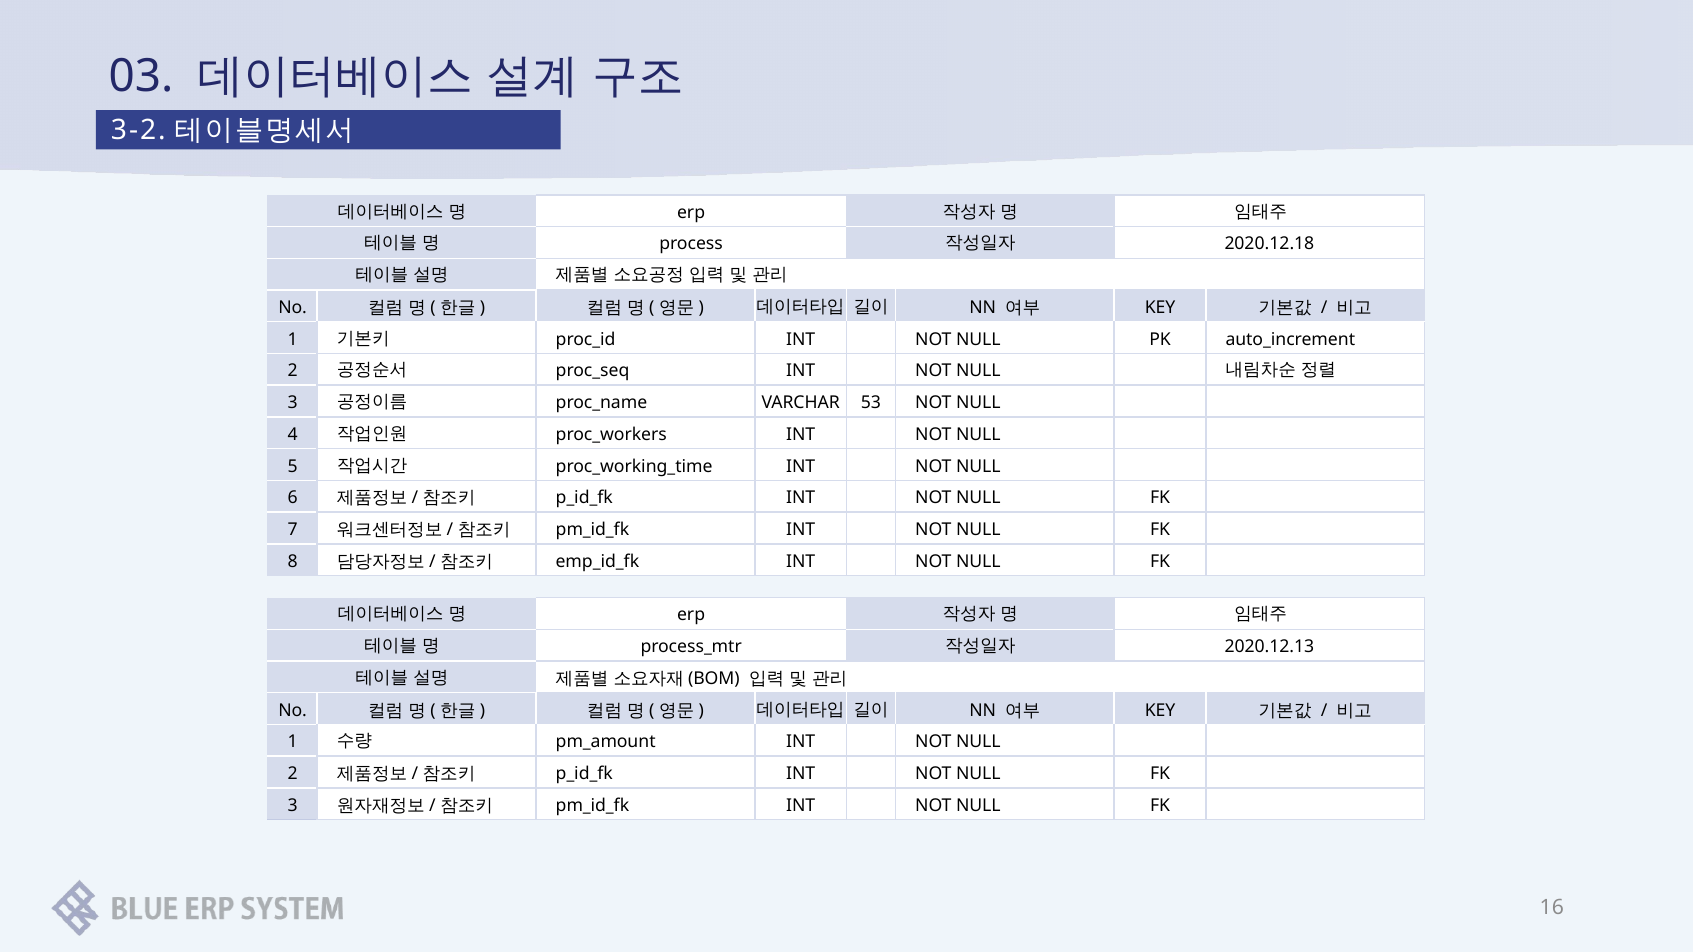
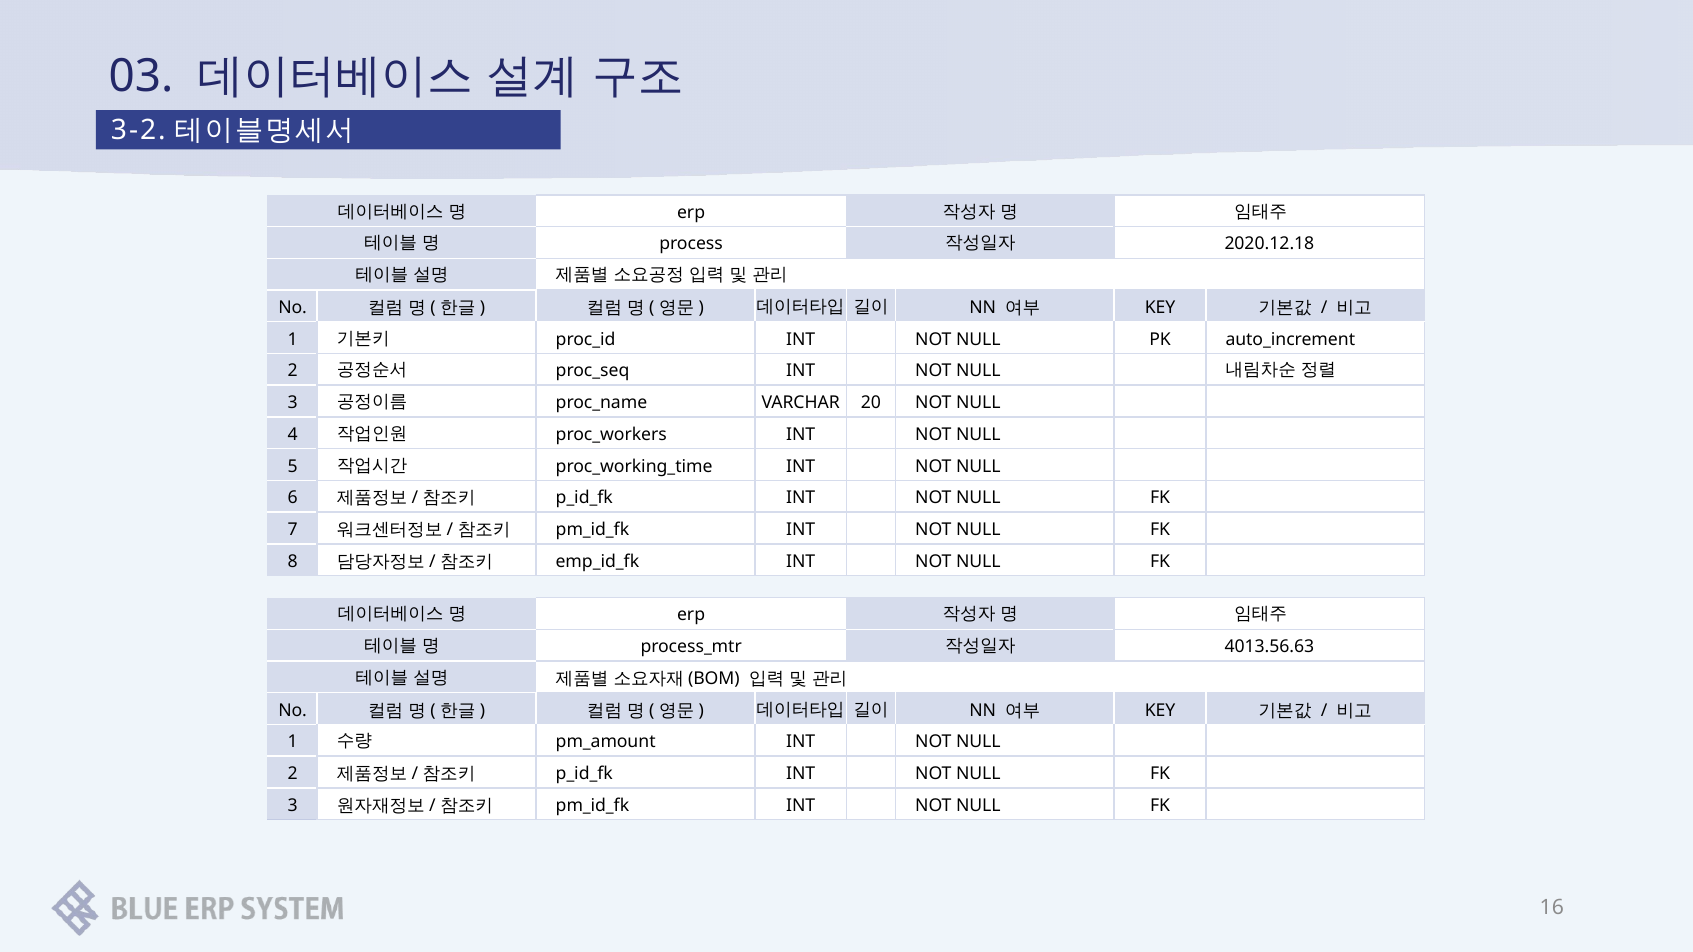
53: 53 -> 20
2020.12.13: 2020.12.13 -> 4013.56.63
